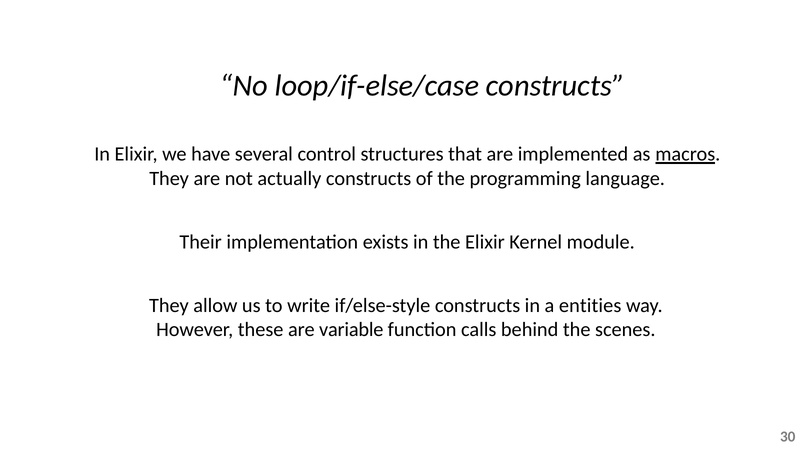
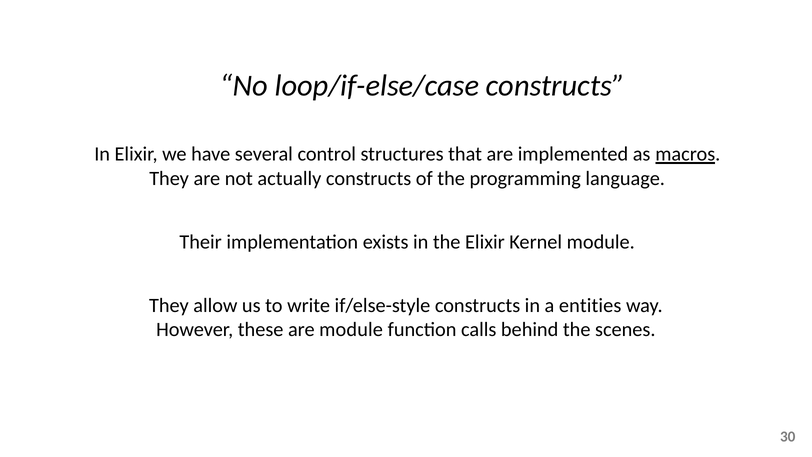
are variable: variable -> module
